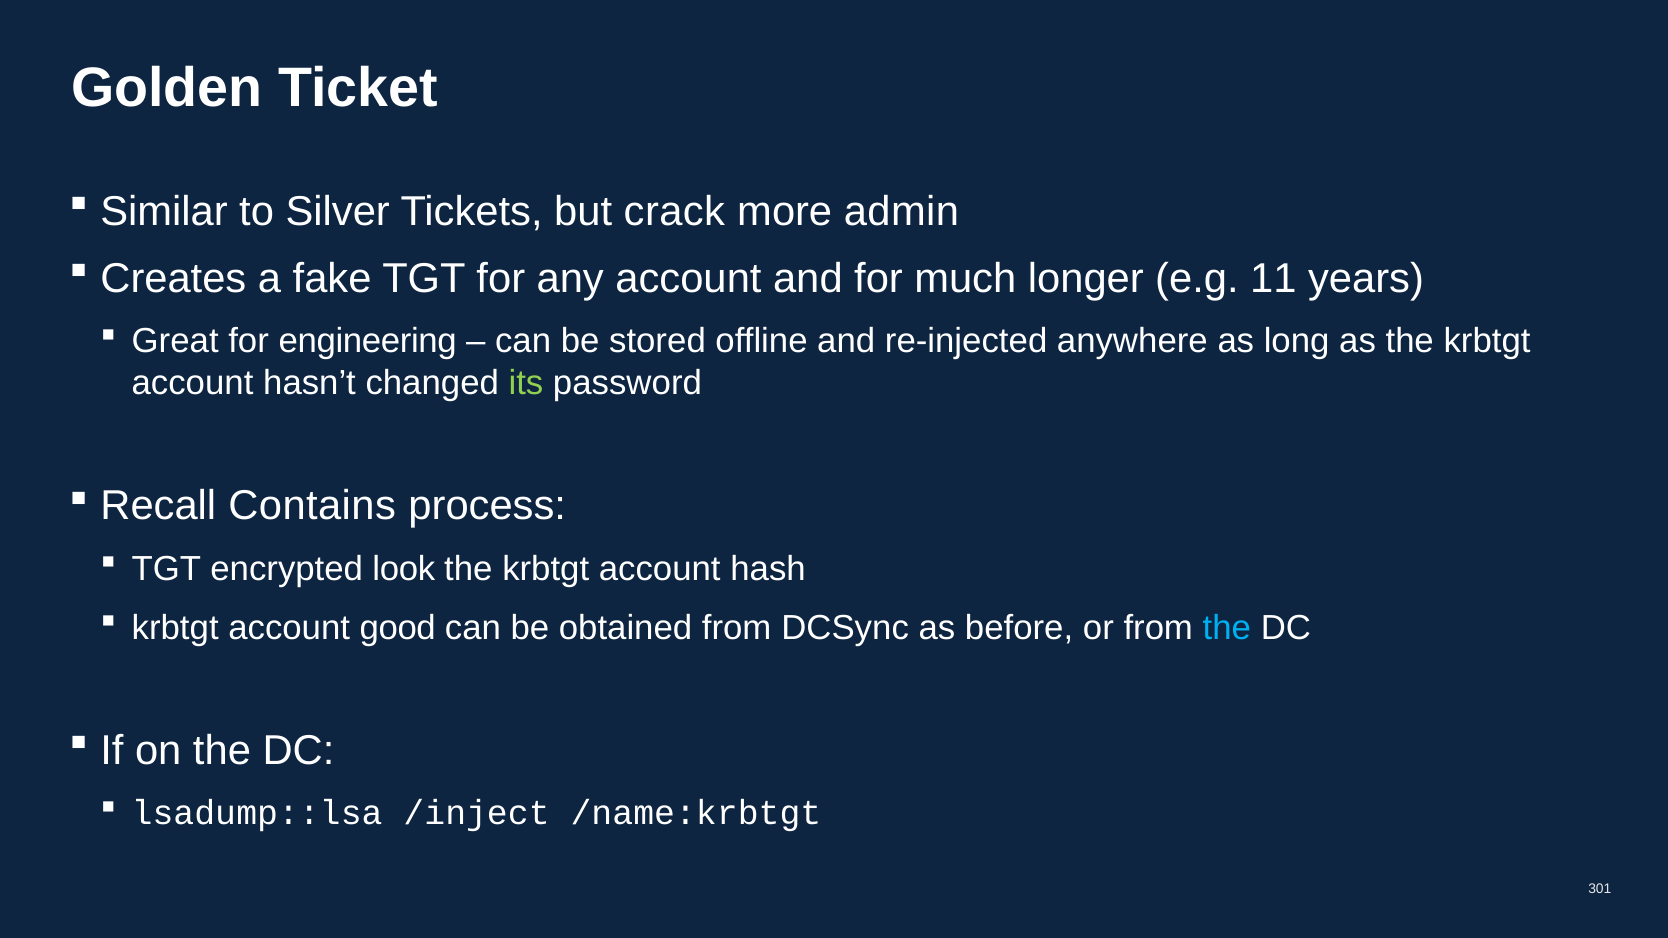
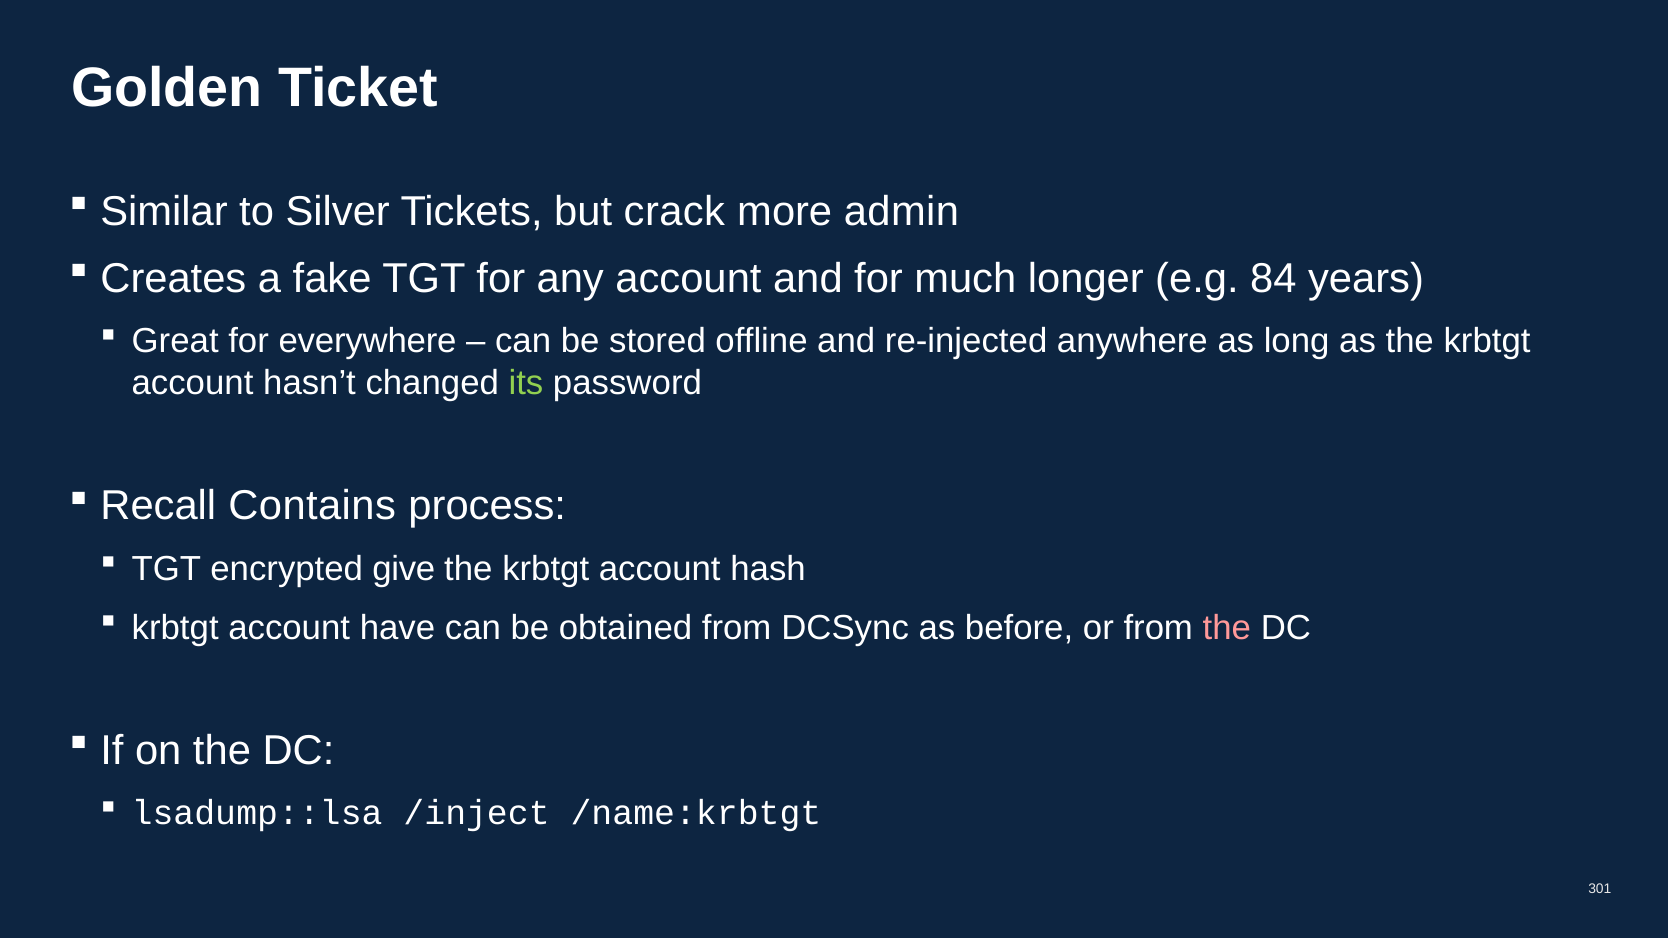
11: 11 -> 84
engineering: engineering -> everywhere
look: look -> give
good: good -> have
the at (1227, 628) colour: light blue -> pink
